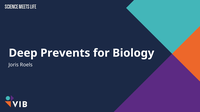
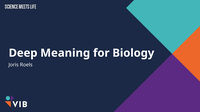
Prevents: Prevents -> Meaning
